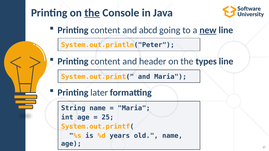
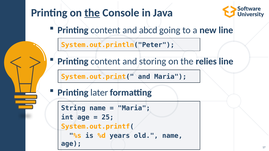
new underline: present -> none
header: header -> storing
types: types -> relies
